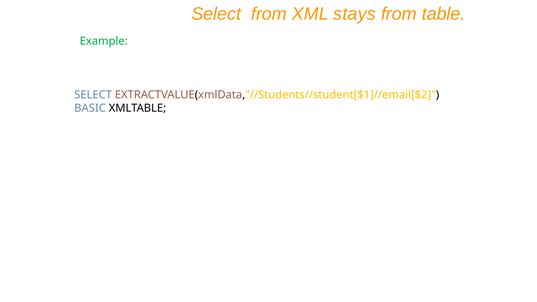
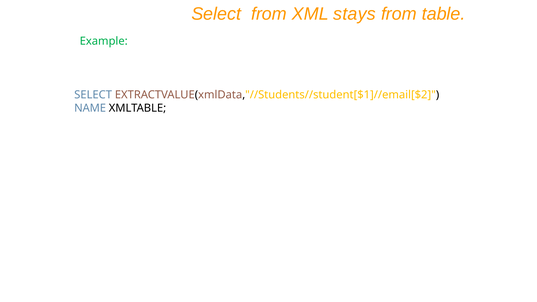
BASIC: BASIC -> NAME
